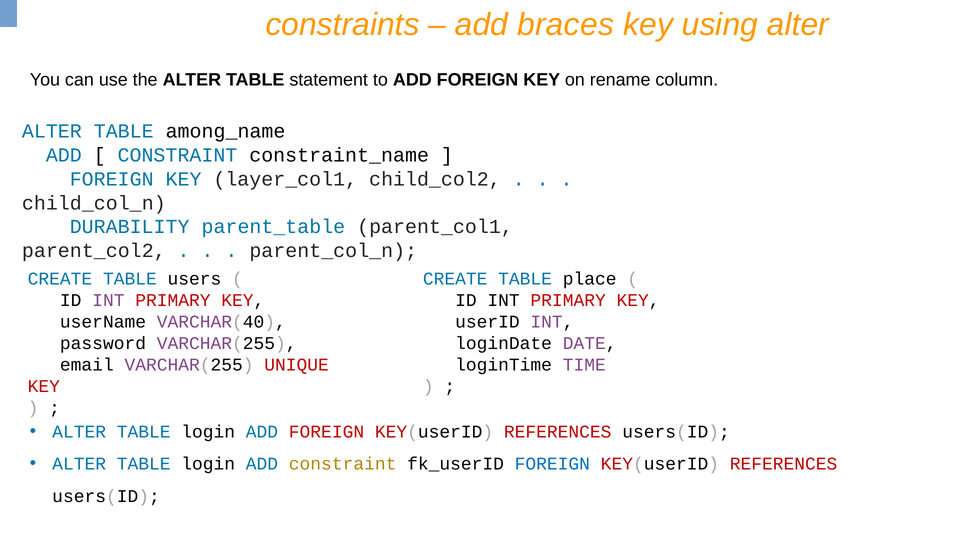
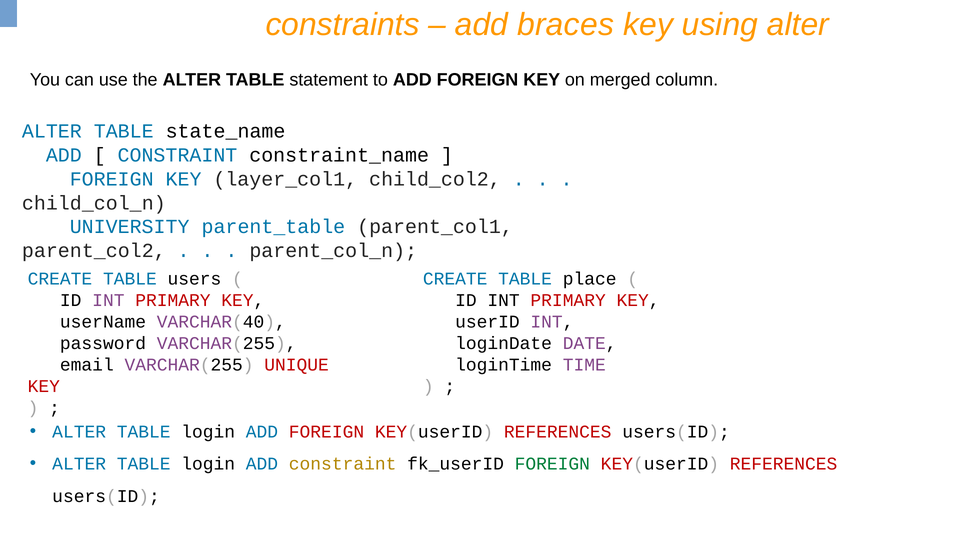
rename: rename -> merged
among_name: among_name -> state_name
DURABILITY: DURABILITY -> UNIVERSITY
FOREIGN at (552, 464) colour: blue -> green
